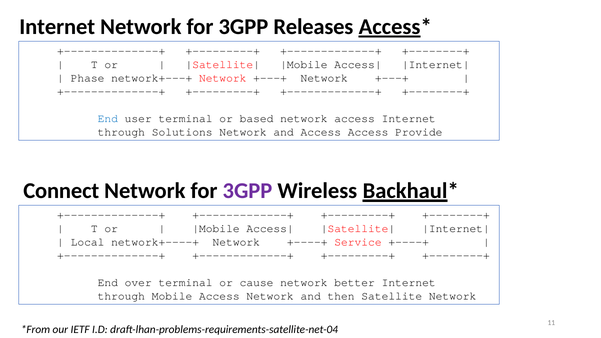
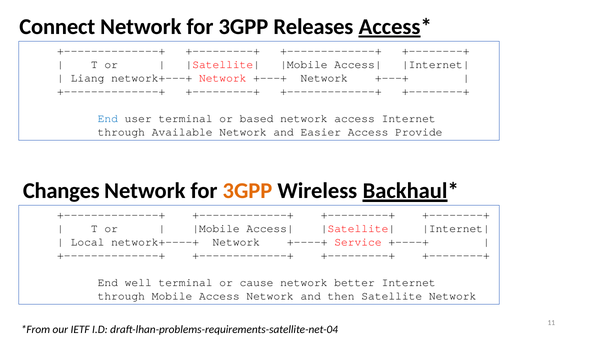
Internet at (57, 27): Internet -> Connect
Phase: Phase -> Liang
Solutions: Solutions -> Available
and Access: Access -> Easier
Connect: Connect -> Changes
3GPP at (247, 191) colour: purple -> orange
over: over -> well
